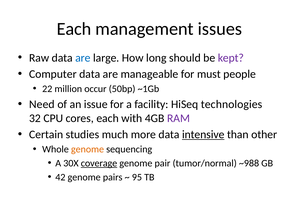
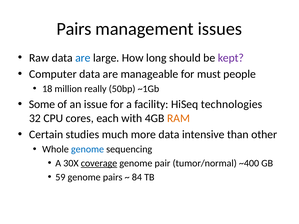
Each at (74, 29): Each -> Pairs
22: 22 -> 18
occur: occur -> really
Need: Need -> Some
RAM colour: purple -> orange
intensive underline: present -> none
genome at (88, 149) colour: orange -> blue
~988: ~988 -> ~400
42: 42 -> 59
95: 95 -> 84
